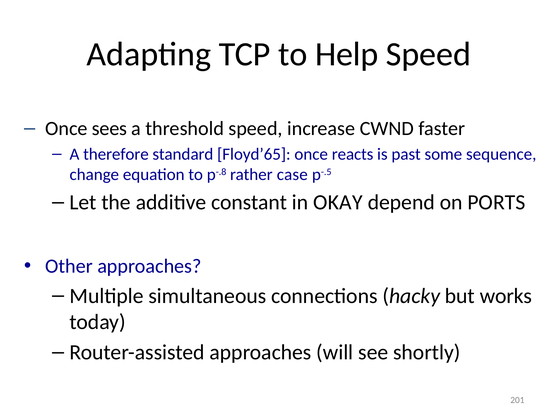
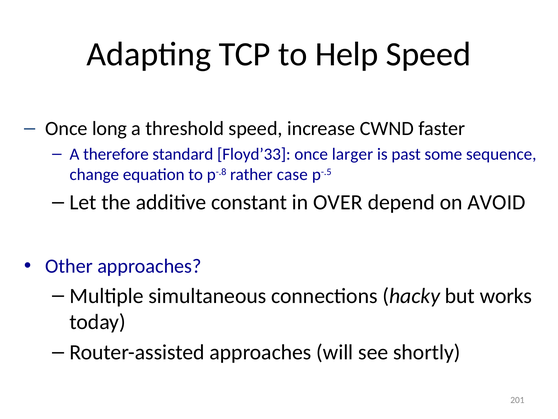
sees: sees -> long
Floyd’65: Floyd’65 -> Floyd’33
reacts: reacts -> larger
OKAY: OKAY -> OVER
PORTS: PORTS -> AVOID
